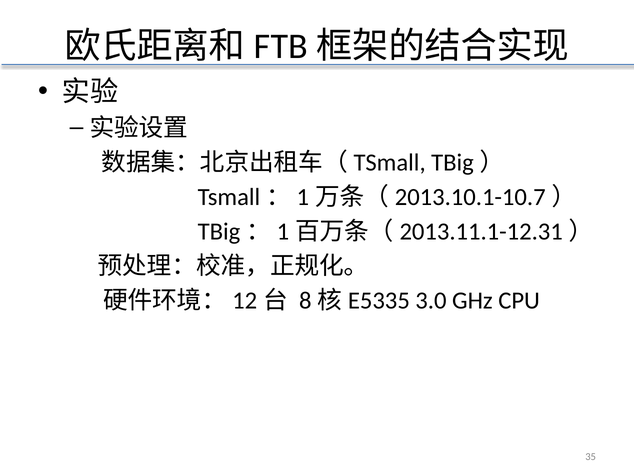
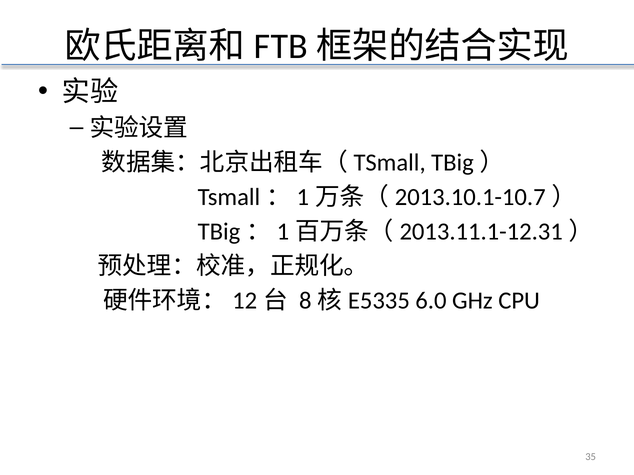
3.0: 3.0 -> 6.0
